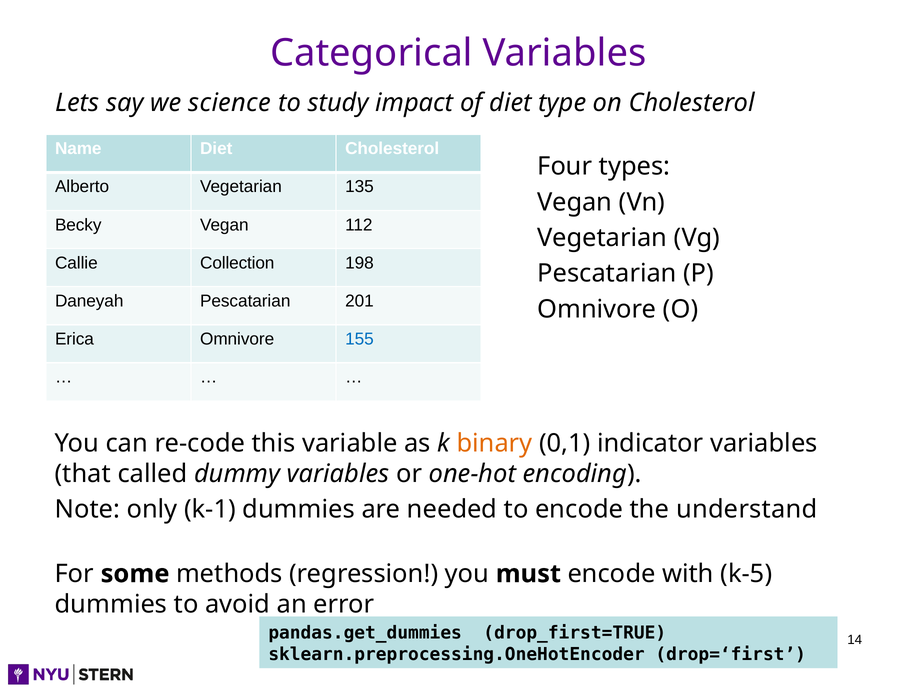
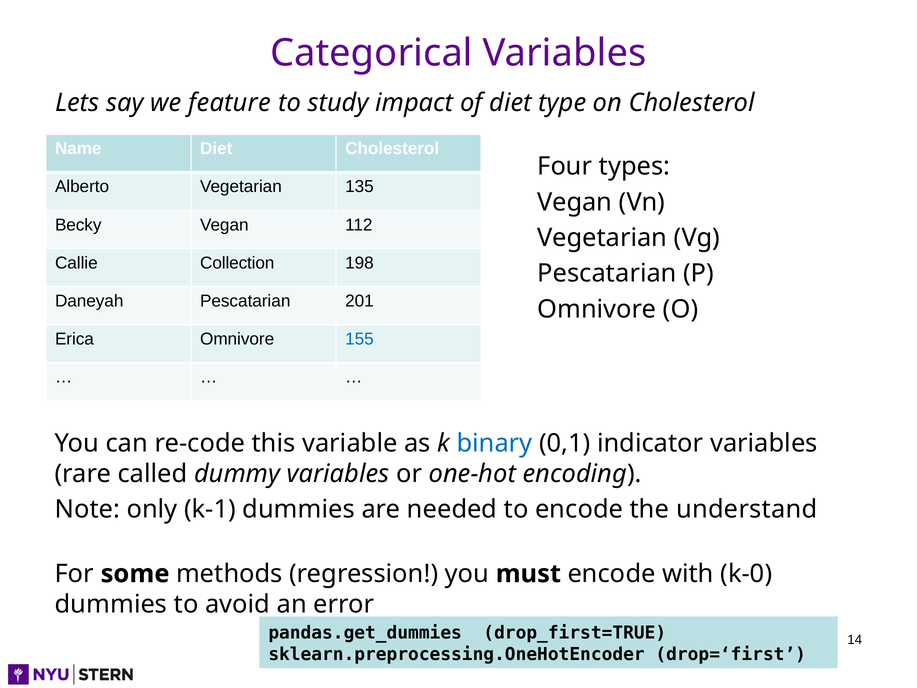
science: science -> feature
binary colour: orange -> blue
that: that -> rare
k-5: k-5 -> k-0
